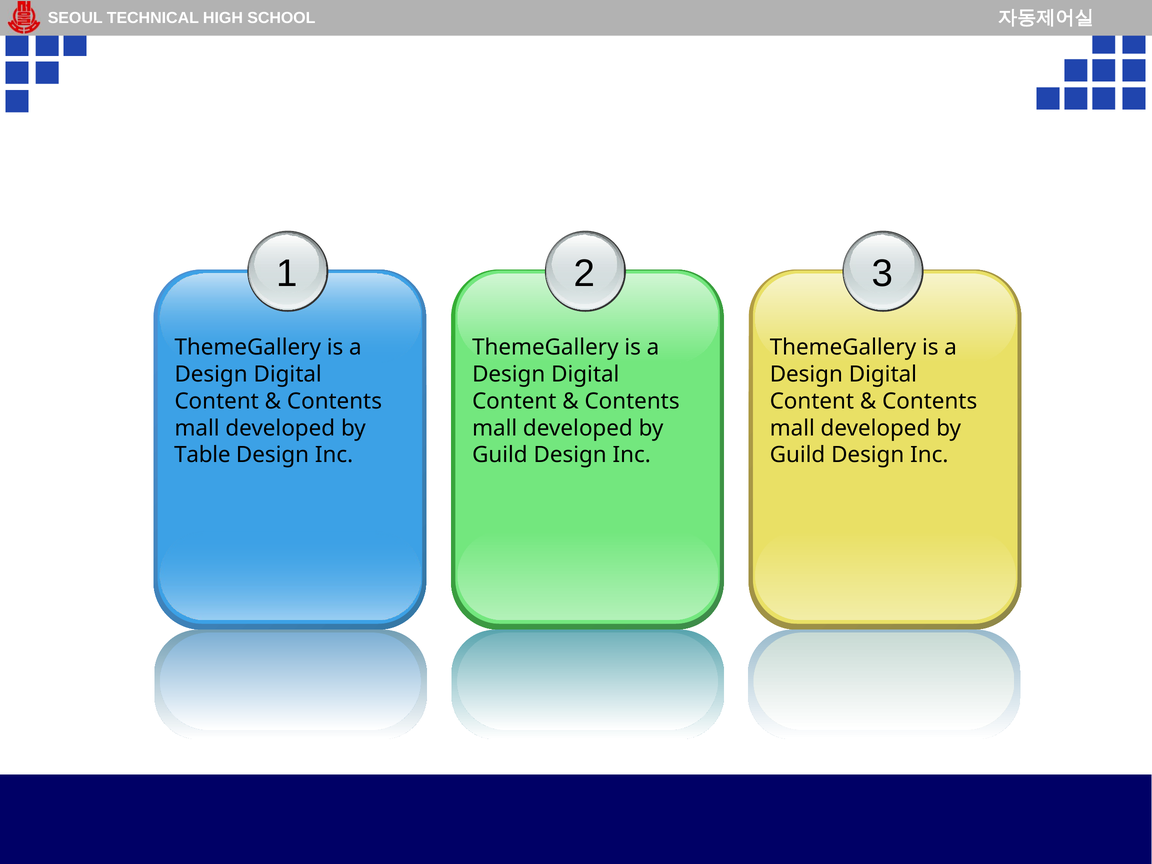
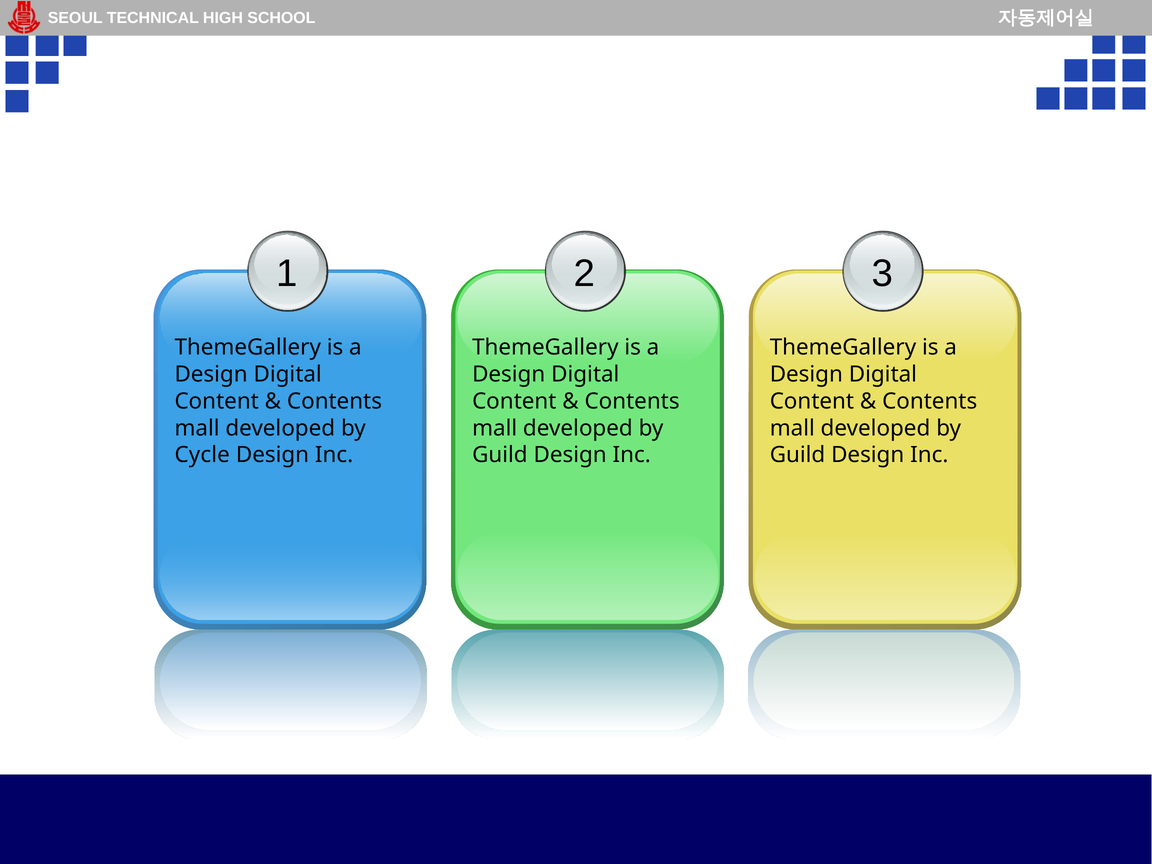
Table: Table -> Cycle
